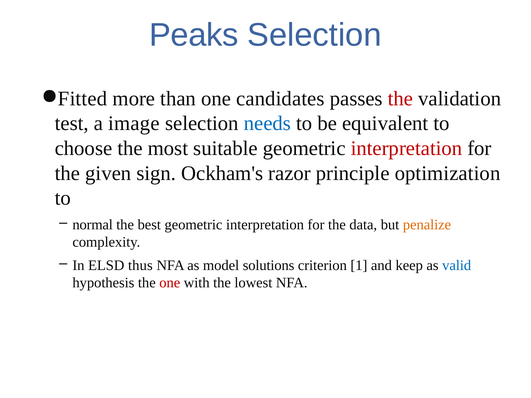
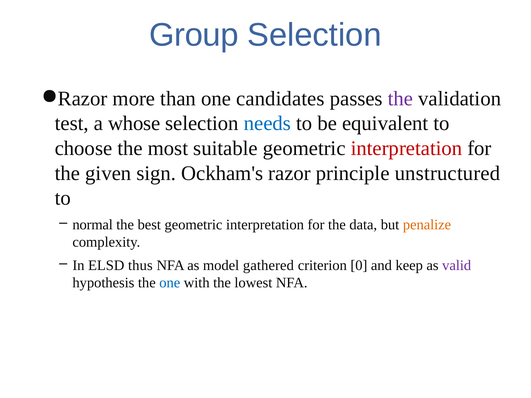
Peaks: Peaks -> Group
Fitted at (83, 99): Fitted -> Razor
the at (401, 99) colour: red -> purple
image: image -> whose
optimization: optimization -> unstructured
solutions: solutions -> gathered
1: 1 -> 0
valid colour: blue -> purple
one at (170, 283) colour: red -> blue
